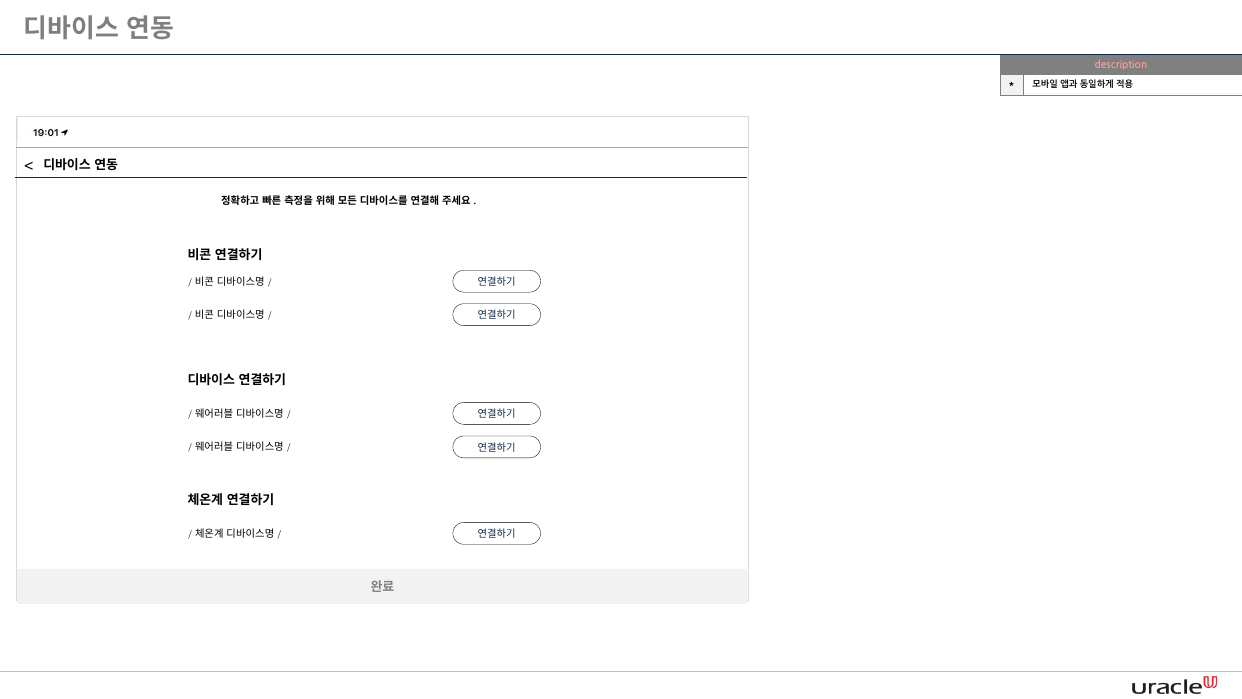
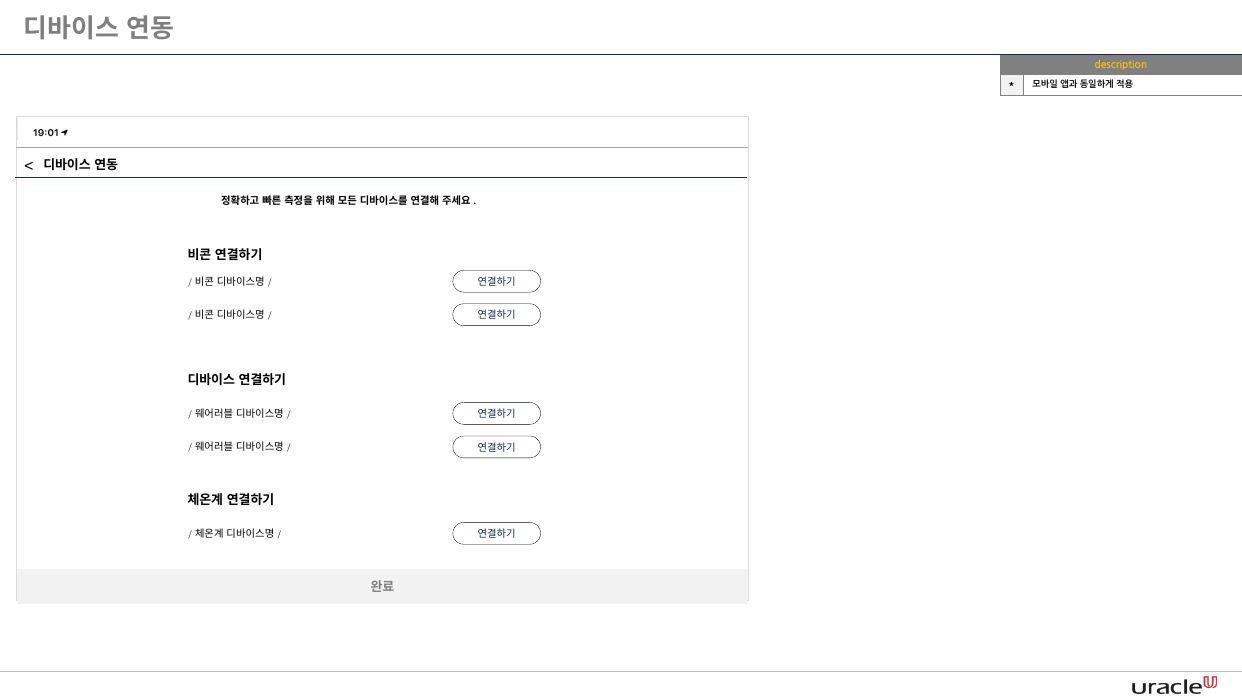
description colour: pink -> yellow
